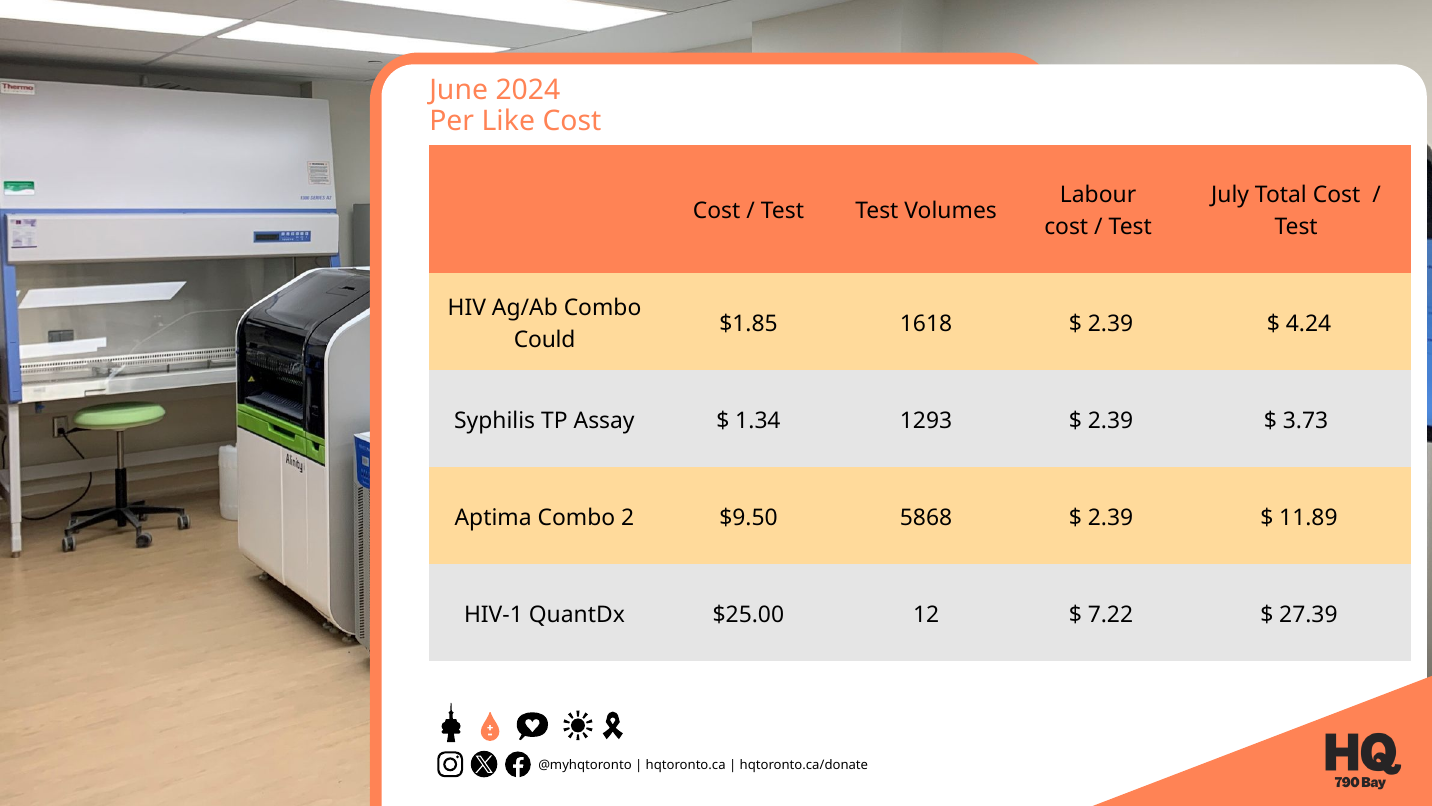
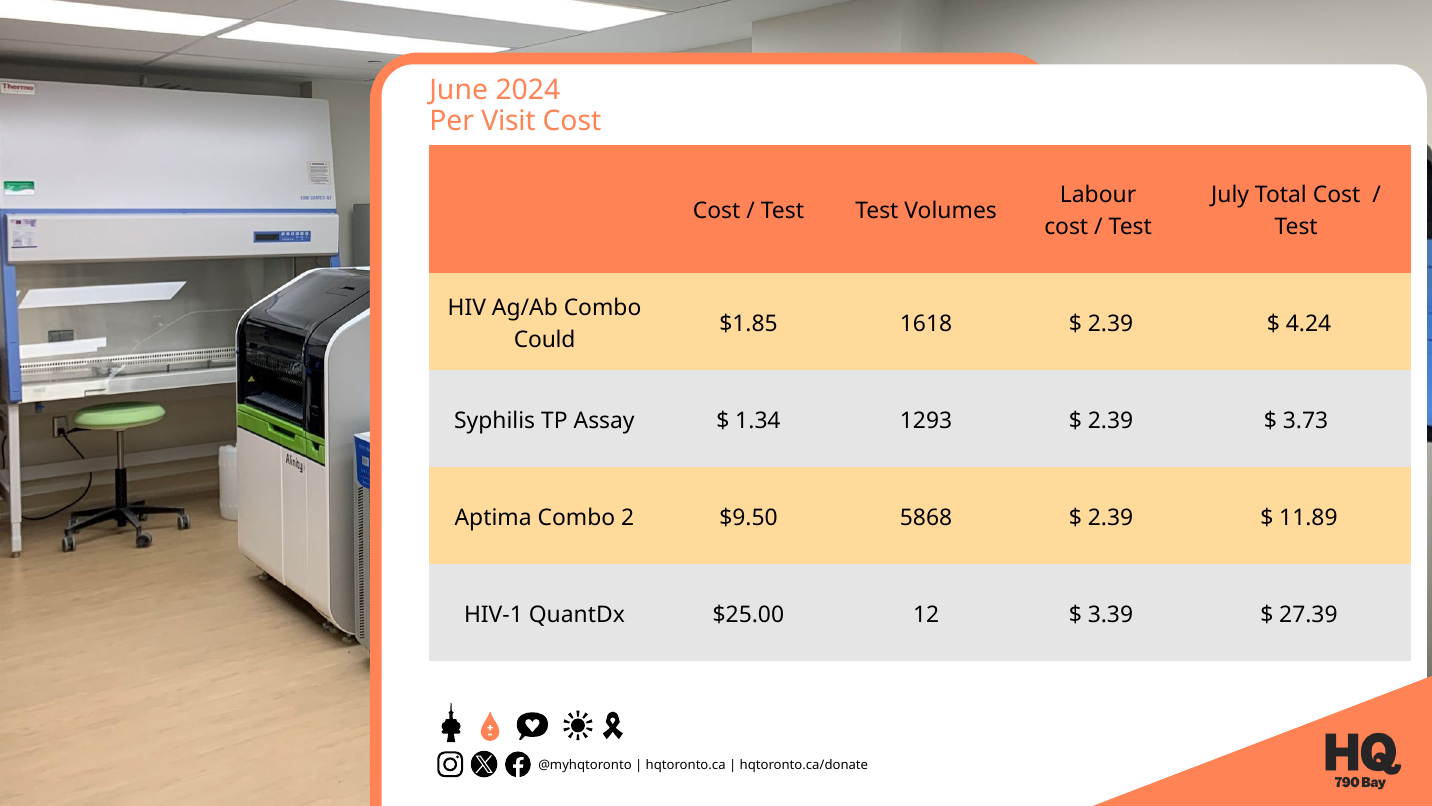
Like: Like -> Visit
7.22: 7.22 -> 3.39
